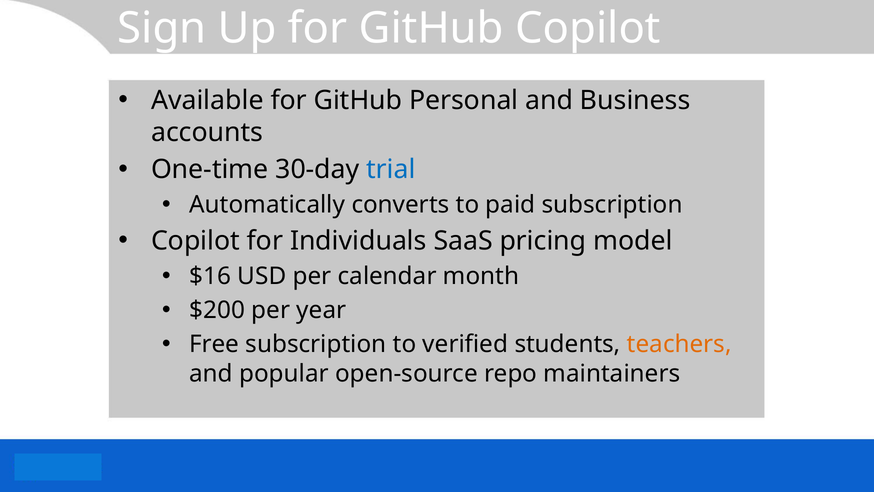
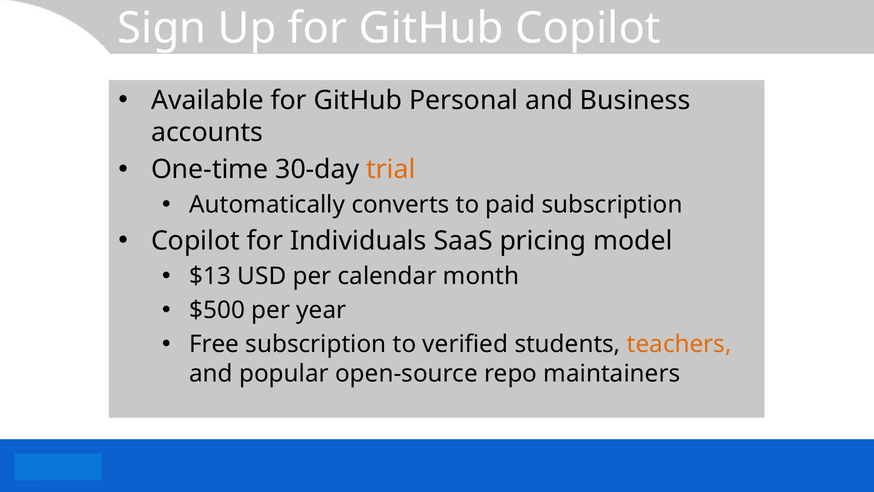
trial colour: blue -> orange
$16: $16 -> $13
$200: $200 -> $500
